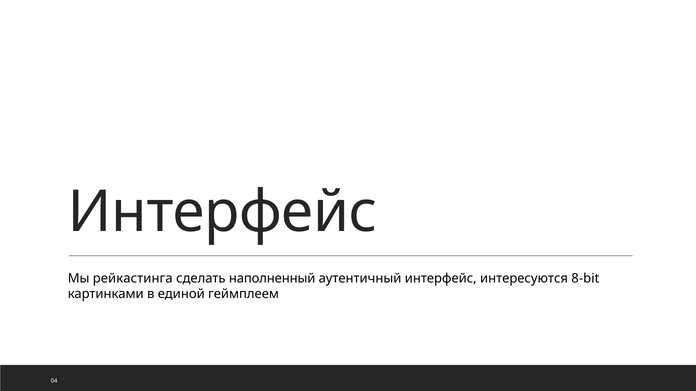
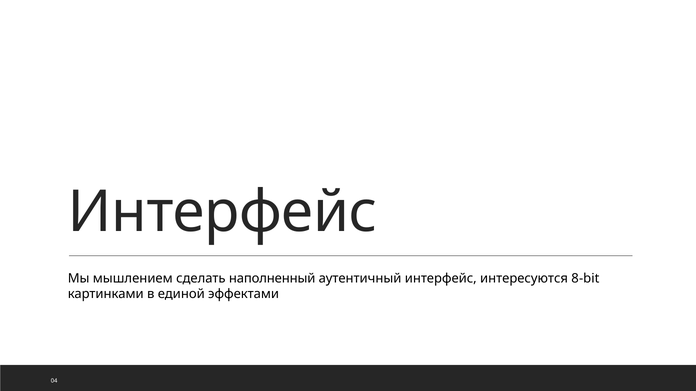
рейкастинга: рейкастинга -> мышлением
геймплеем: геймплеем -> эффектами
